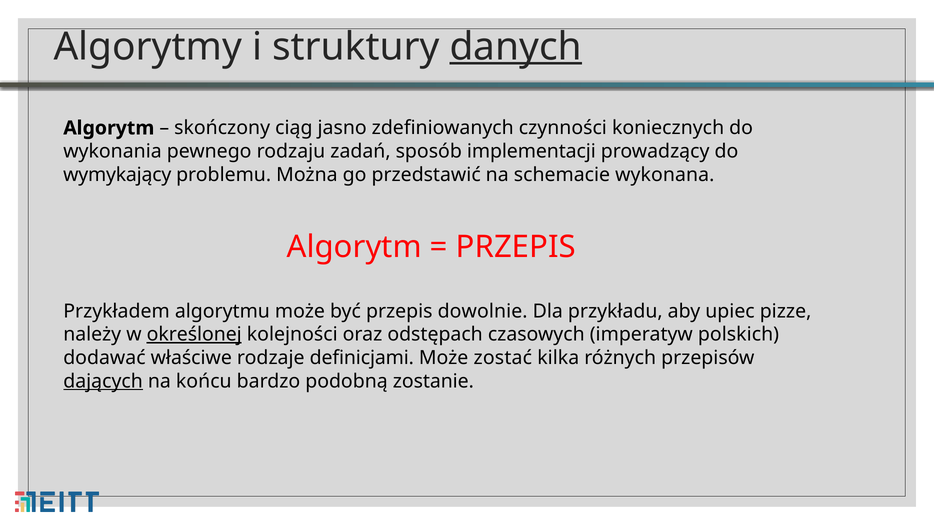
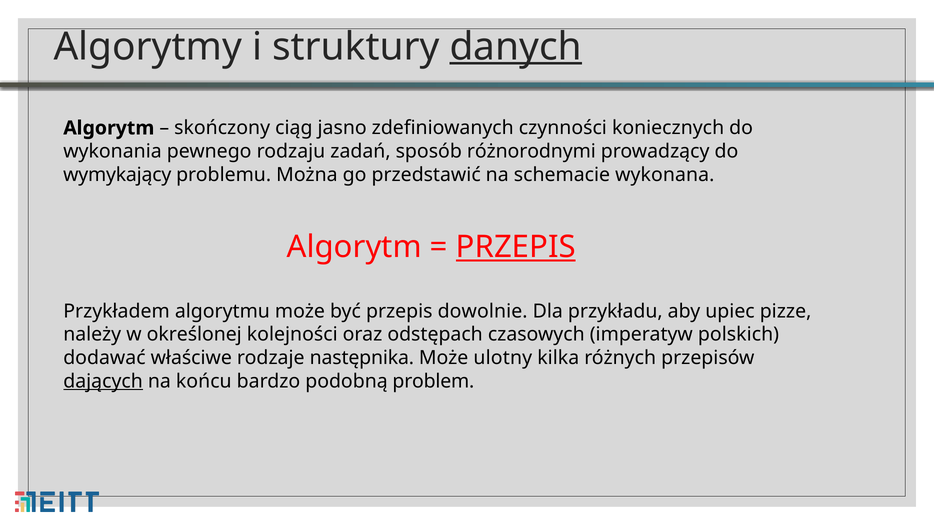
implementacji: implementacji -> różnorodnymi
PRZEPIS at (516, 247) underline: none -> present
określonej underline: present -> none
definicjami: definicjami -> następnika
zostać: zostać -> ulotny
zostanie: zostanie -> problem
